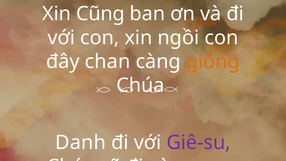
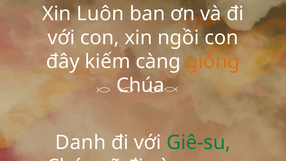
Cũng: Cũng -> Luôn
chan: chan -> kiếm
Giê-su colour: purple -> green
